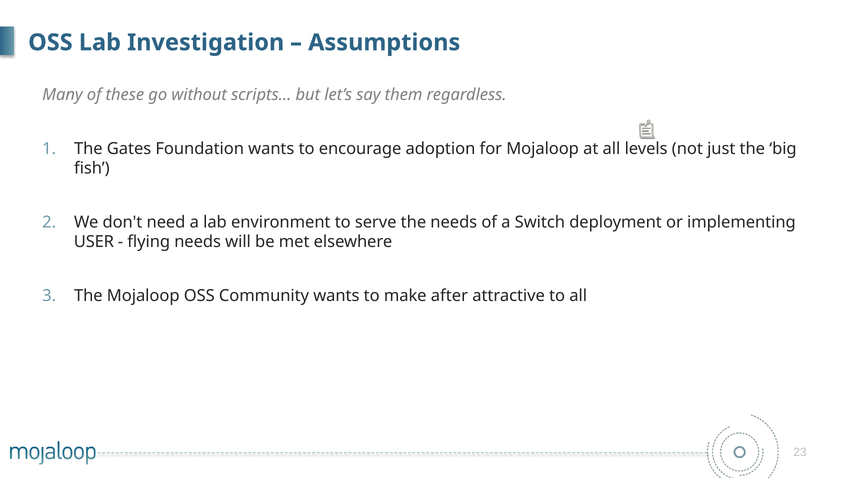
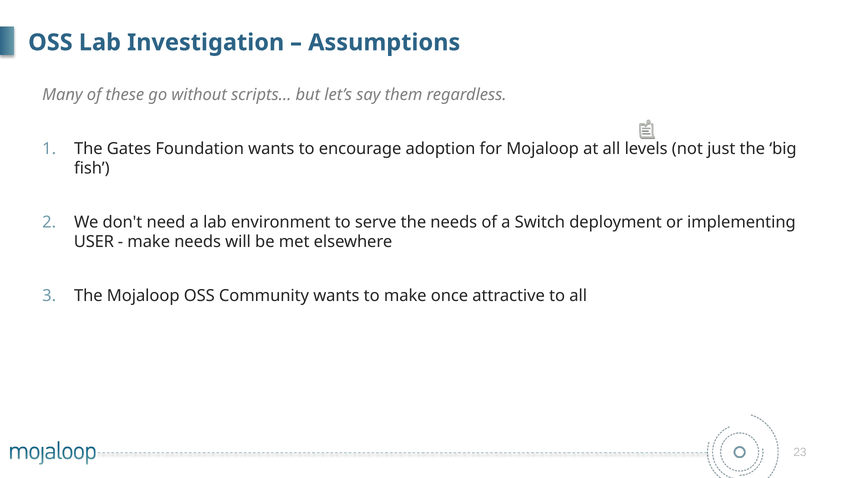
flying at (149, 242): flying -> make
after: after -> once
